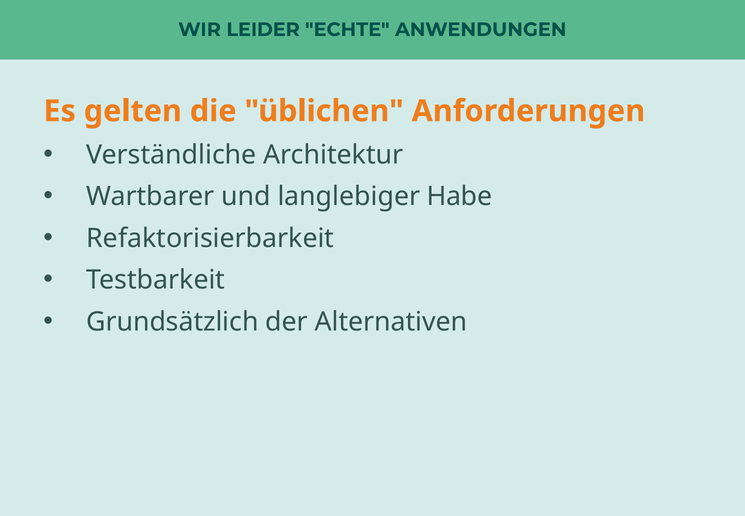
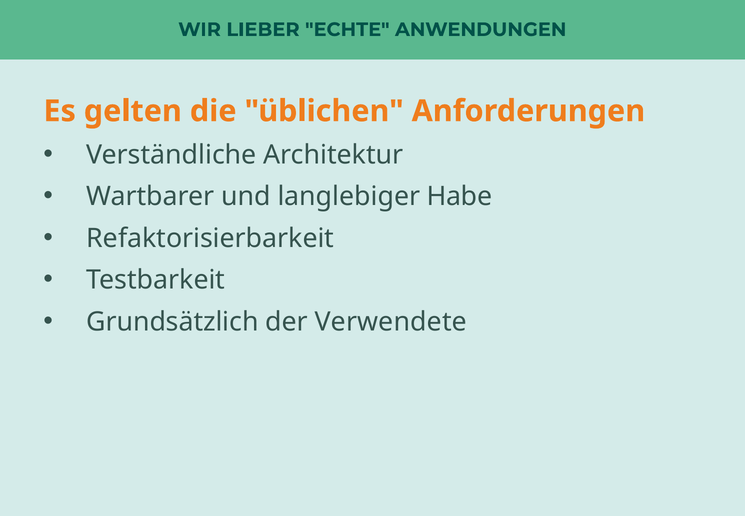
LEIDER: LEIDER -> LIEBER
Alternativen: Alternativen -> Verwendete
